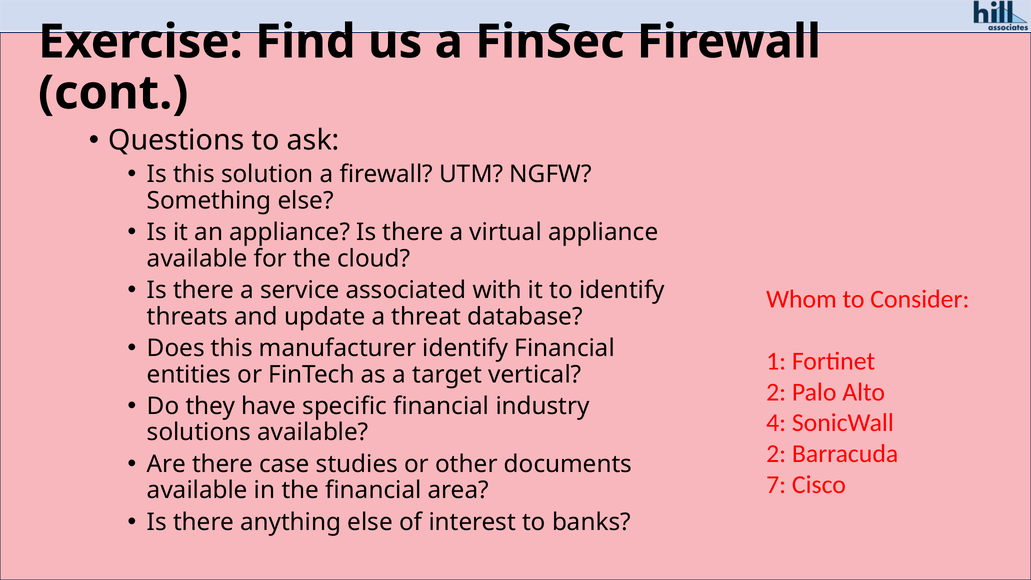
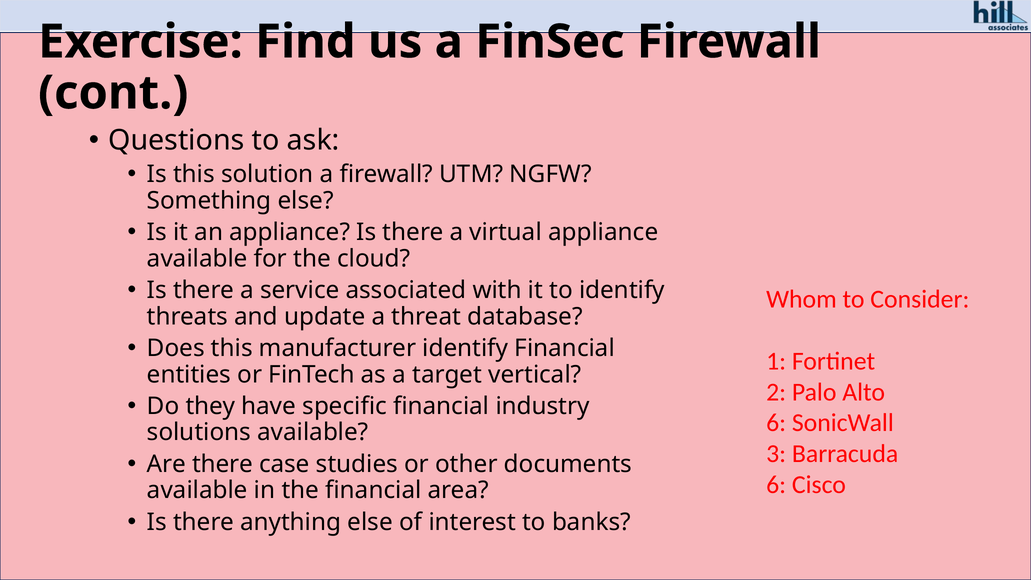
4 at (776, 423): 4 -> 6
2 at (776, 454): 2 -> 3
7 at (776, 485): 7 -> 6
